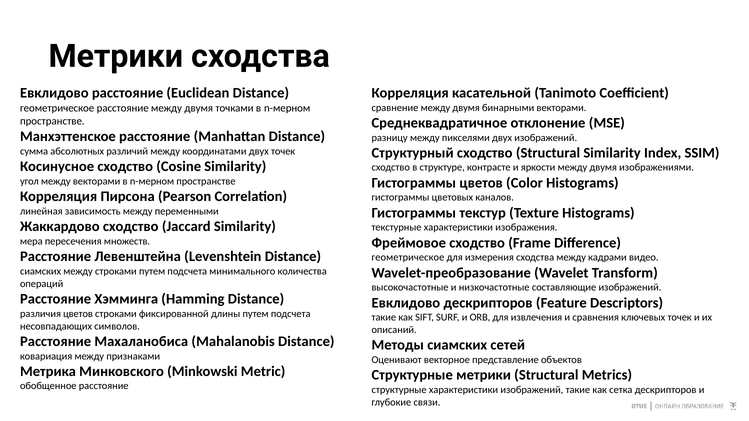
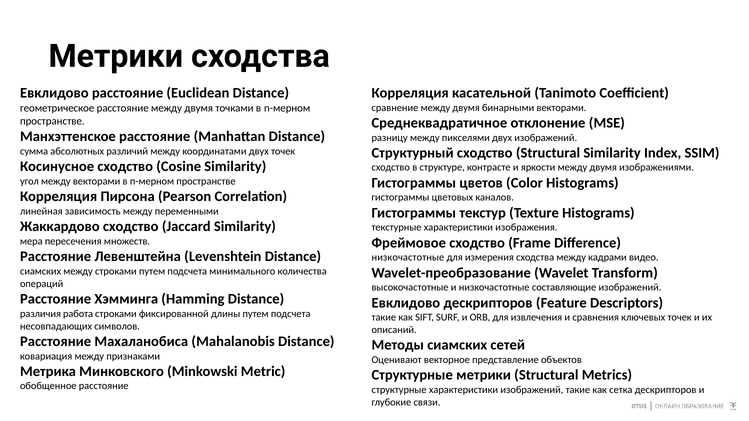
геометрическое at (408, 258): геометрическое -> низкочастотные
различия цветов: цветов -> работа
